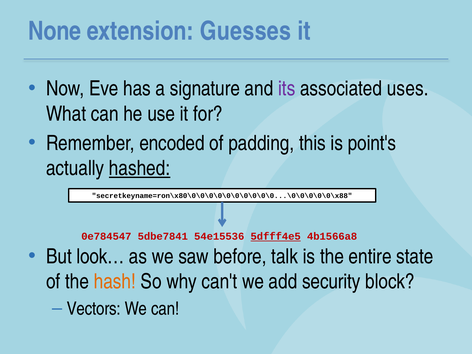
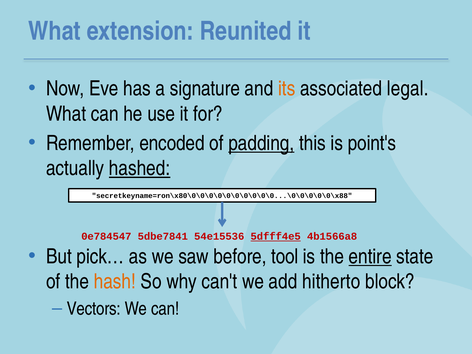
None at (55, 31): None -> What
Guesses: Guesses -> Reunited
its colour: purple -> orange
uses: uses -> legal
padding underline: none -> present
look…: look… -> pick…
talk: talk -> tool
entire underline: none -> present
security: security -> hitherto
